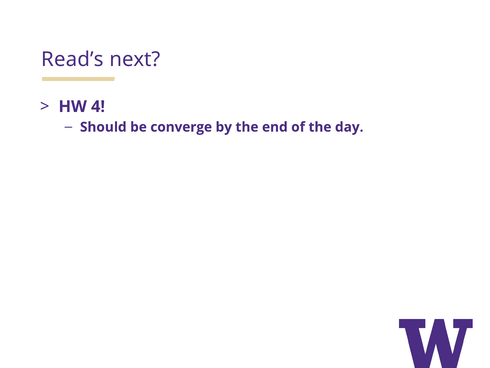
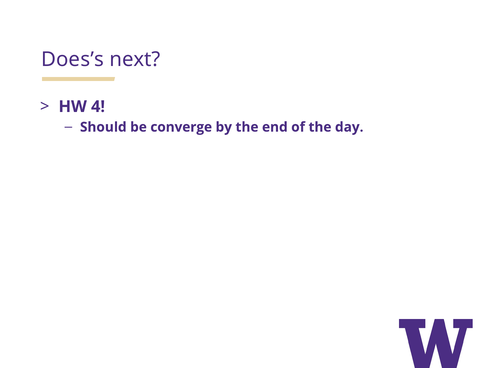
Read’s: Read’s -> Does’s
